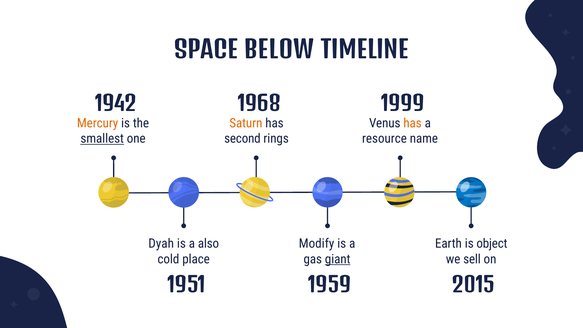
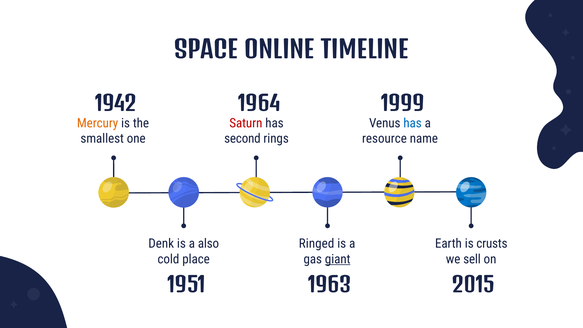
BELOW: BELOW -> ONLINE
1968: 1968 -> 1964
Saturn colour: orange -> red
has at (413, 123) colour: orange -> blue
smallest underline: present -> none
Dyah: Dyah -> Denk
Modify: Modify -> Ringed
object: object -> crusts
1959: 1959 -> 1963
